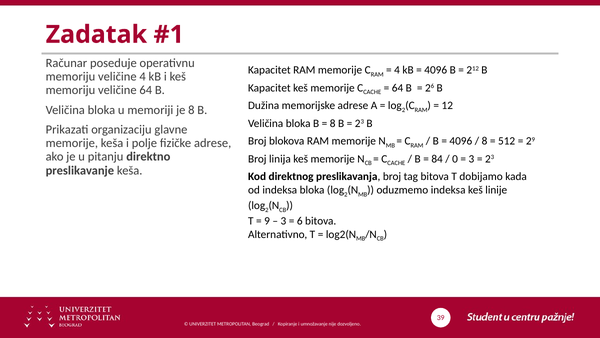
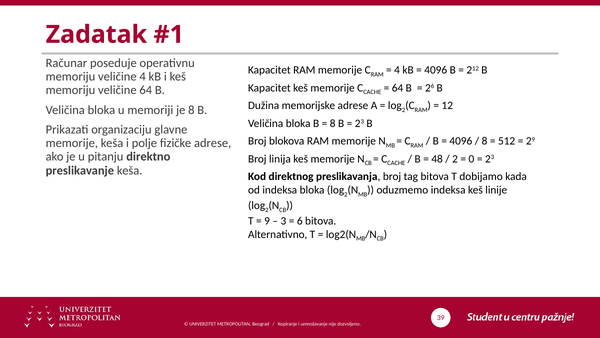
84: 84 -> 48
0 at (455, 159): 0 -> 2
3 at (471, 159): 3 -> 0
